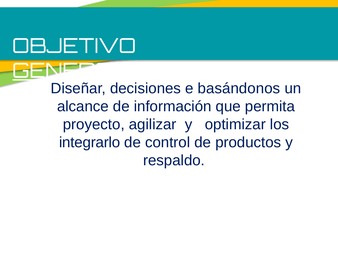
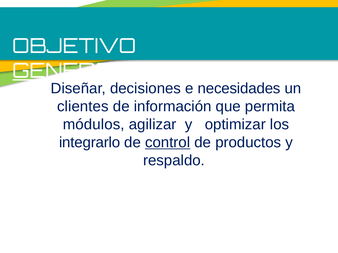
basándonos: basándonos -> necesidades
alcance: alcance -> clientes
proyecto: proyecto -> módulos
control underline: none -> present
